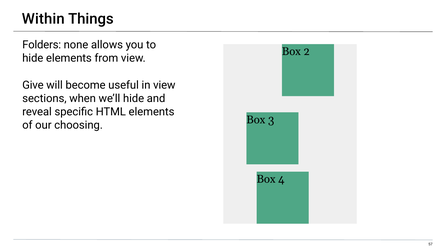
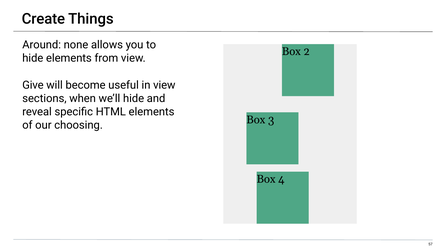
Within: Within -> Create
Folders: Folders -> Around
